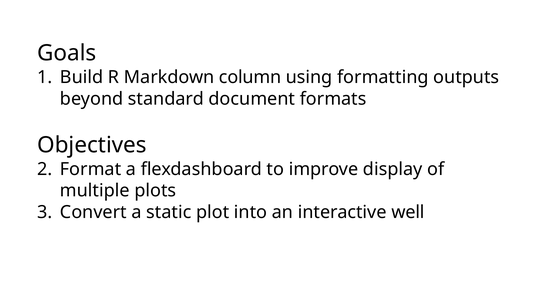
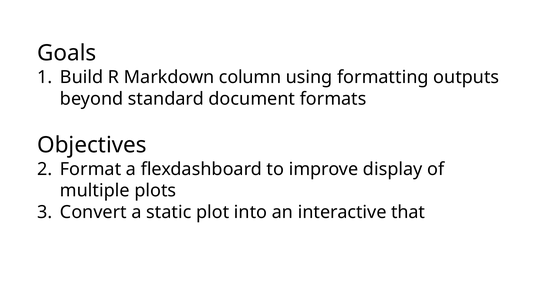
well: well -> that
